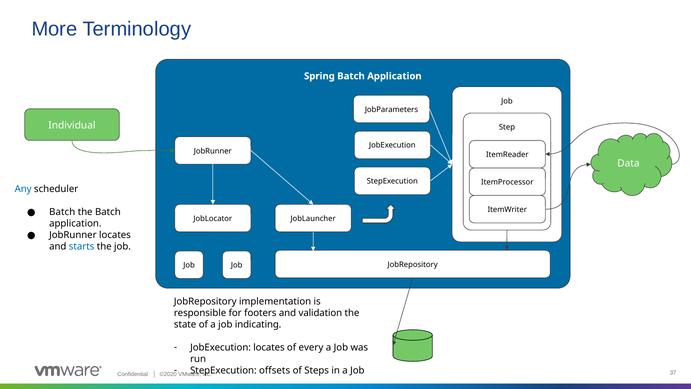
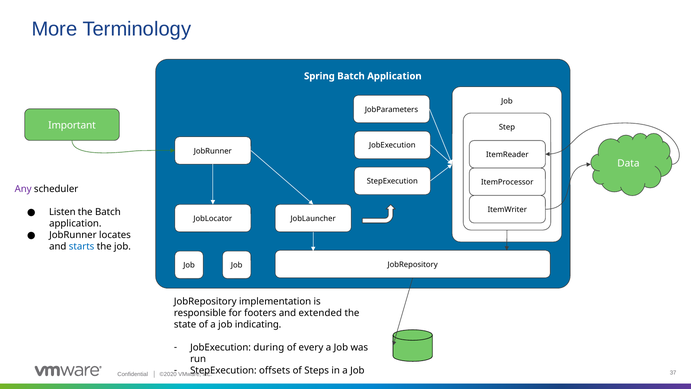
Individual: Individual -> Important
Any colour: blue -> purple
Batch at (62, 212): Batch -> Listen
validation: validation -> extended
JobExecution locates: locates -> during
